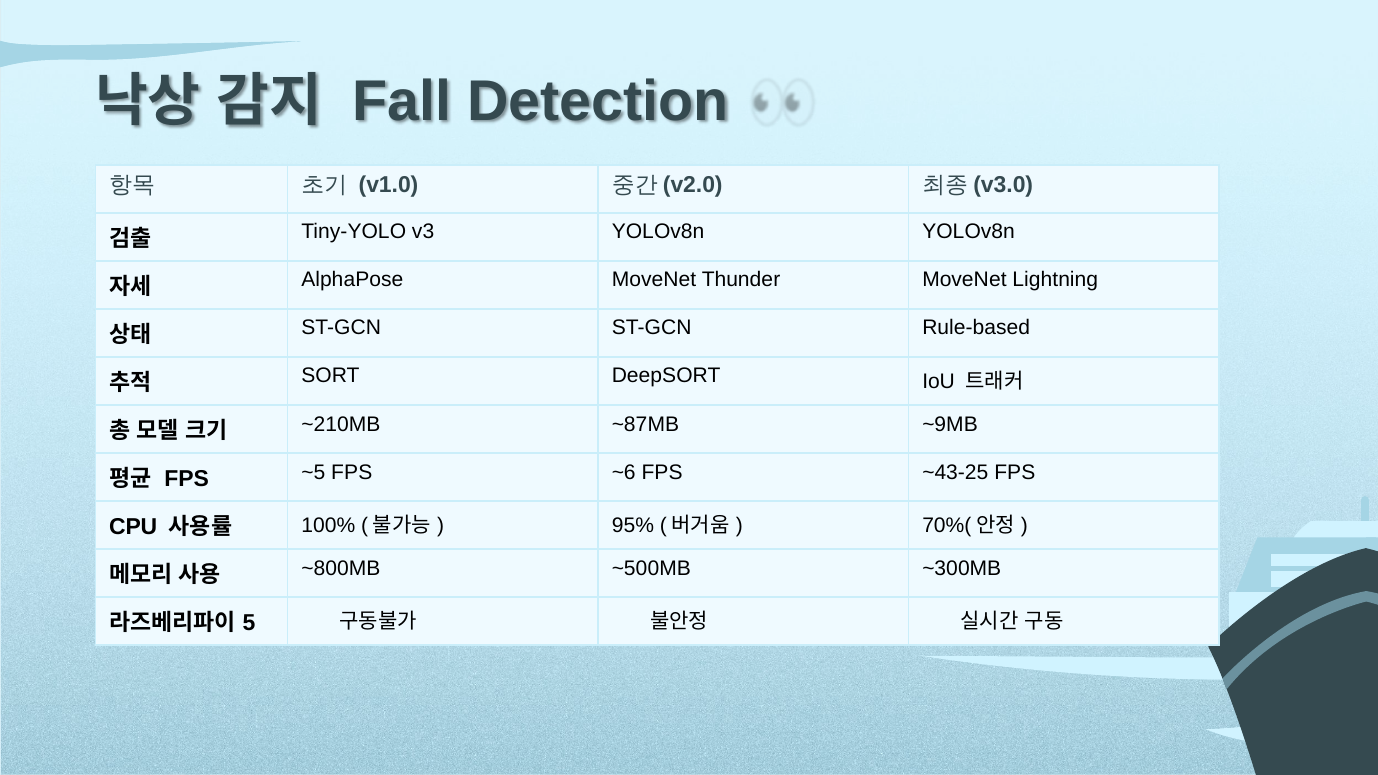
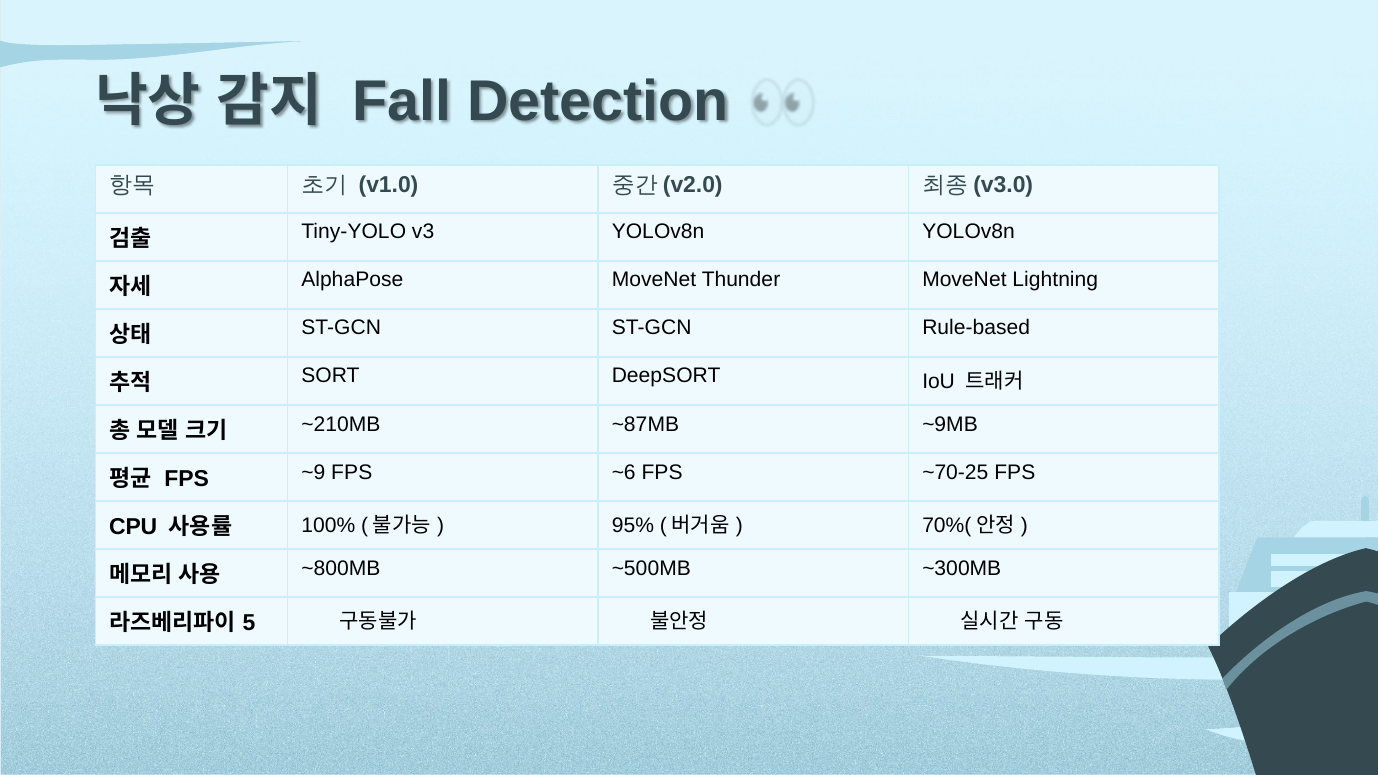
~5: ~5 -> ~9
~43-25: ~43-25 -> ~70-25
